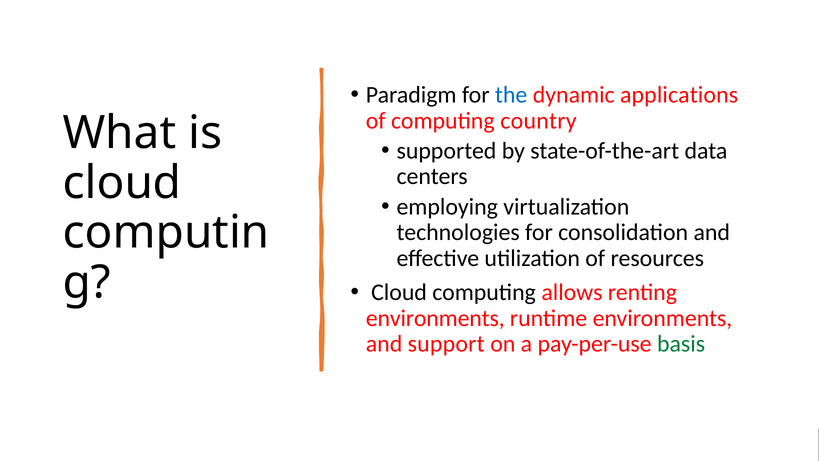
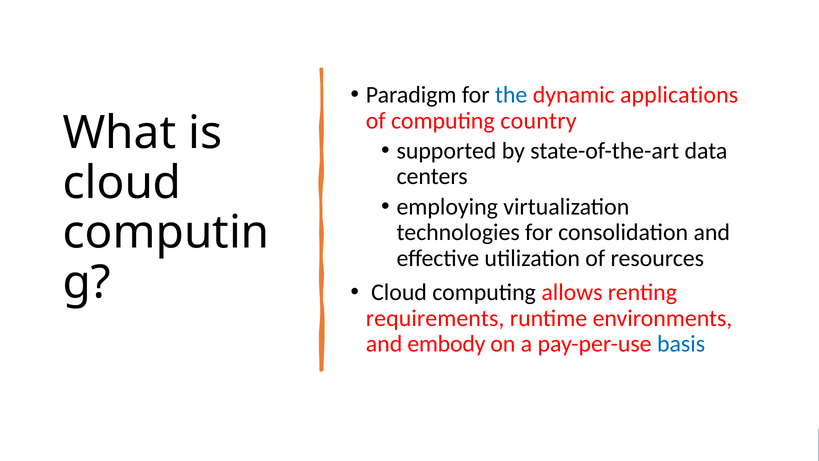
environments at (435, 318): environments -> requirements
support: support -> embody
basis colour: green -> blue
